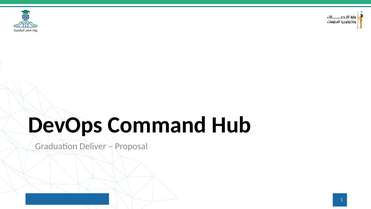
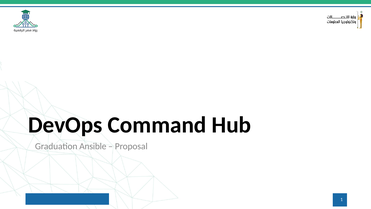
Deliver: Deliver -> Ansible
